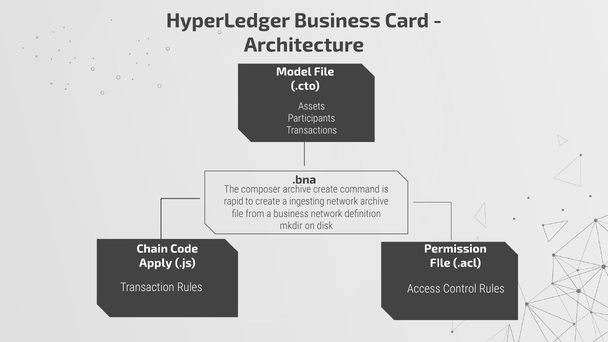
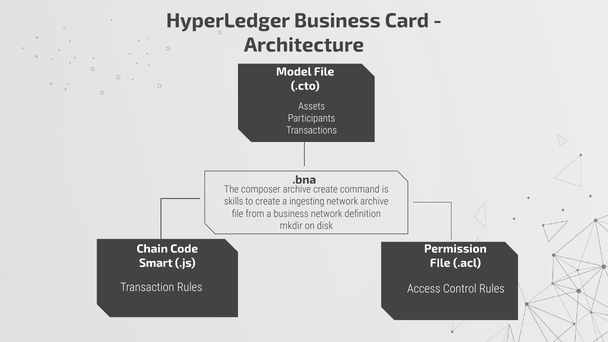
rapid: rapid -> skills
Apply: Apply -> Smart
